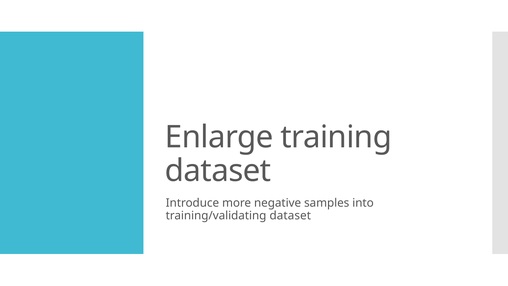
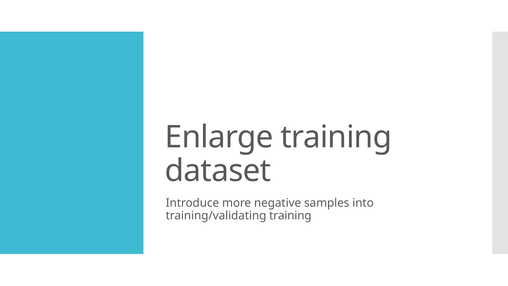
training/validating dataset: dataset -> training
